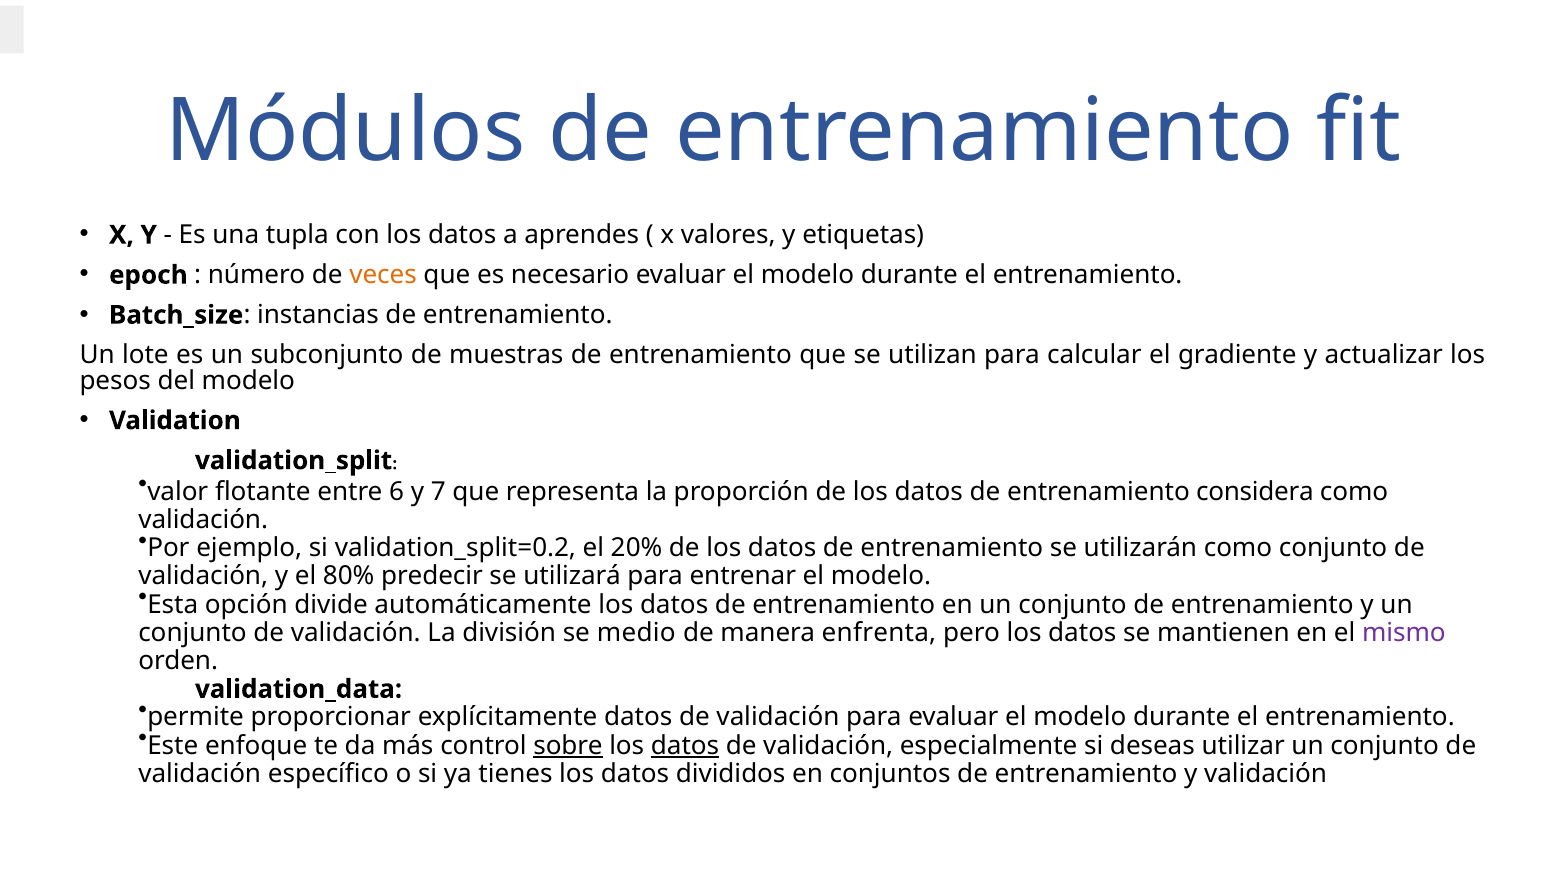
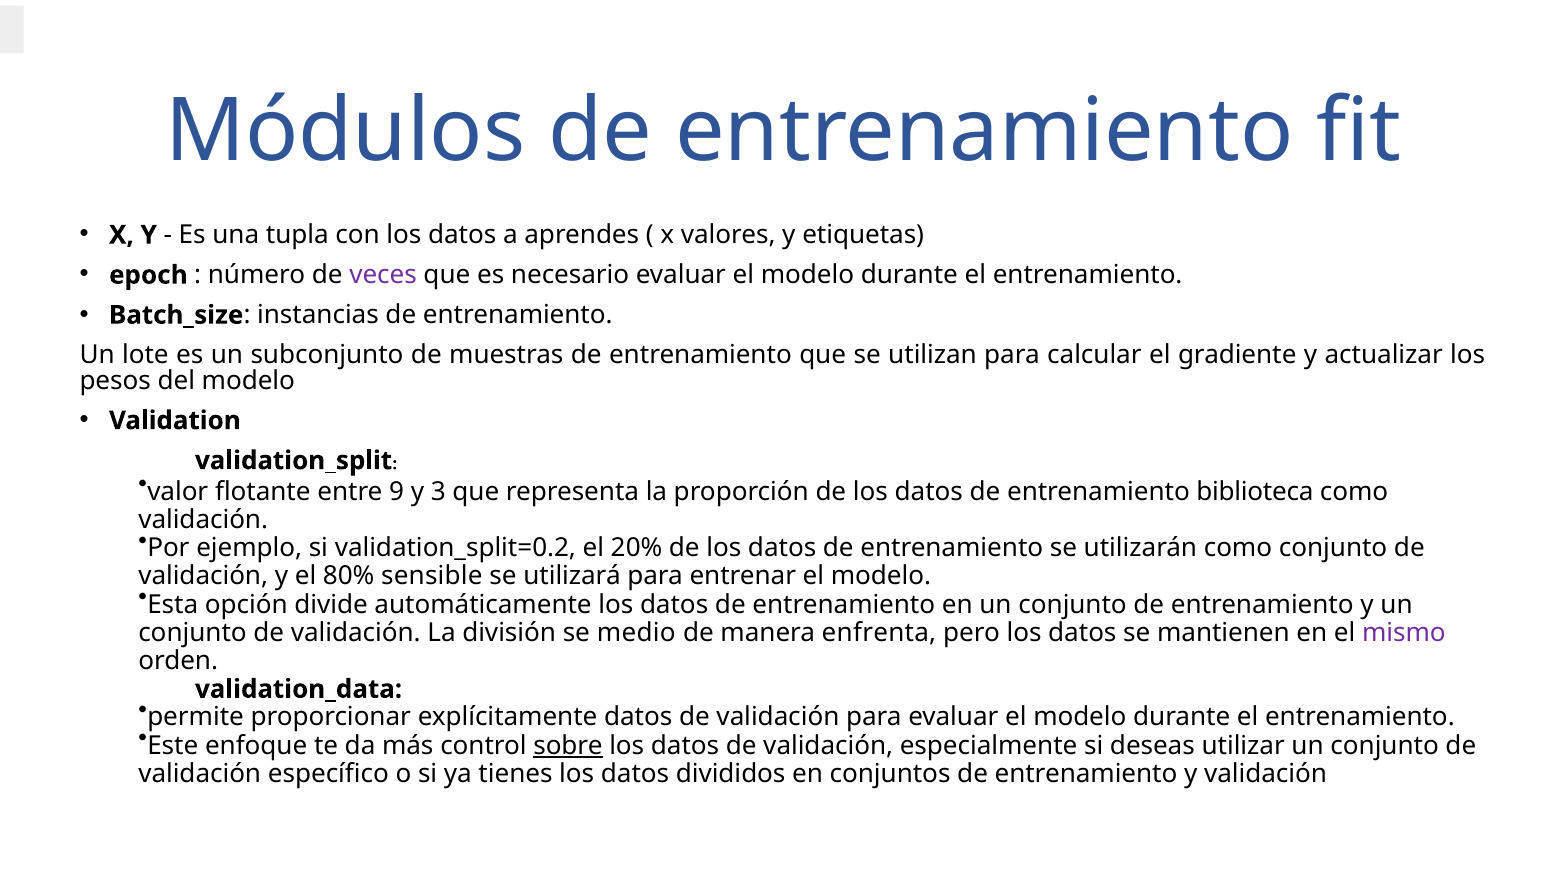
veces colour: orange -> purple
6: 6 -> 9
7: 7 -> 3
considera: considera -> biblioteca
predecir: predecir -> sensible
datos at (685, 745) underline: present -> none
